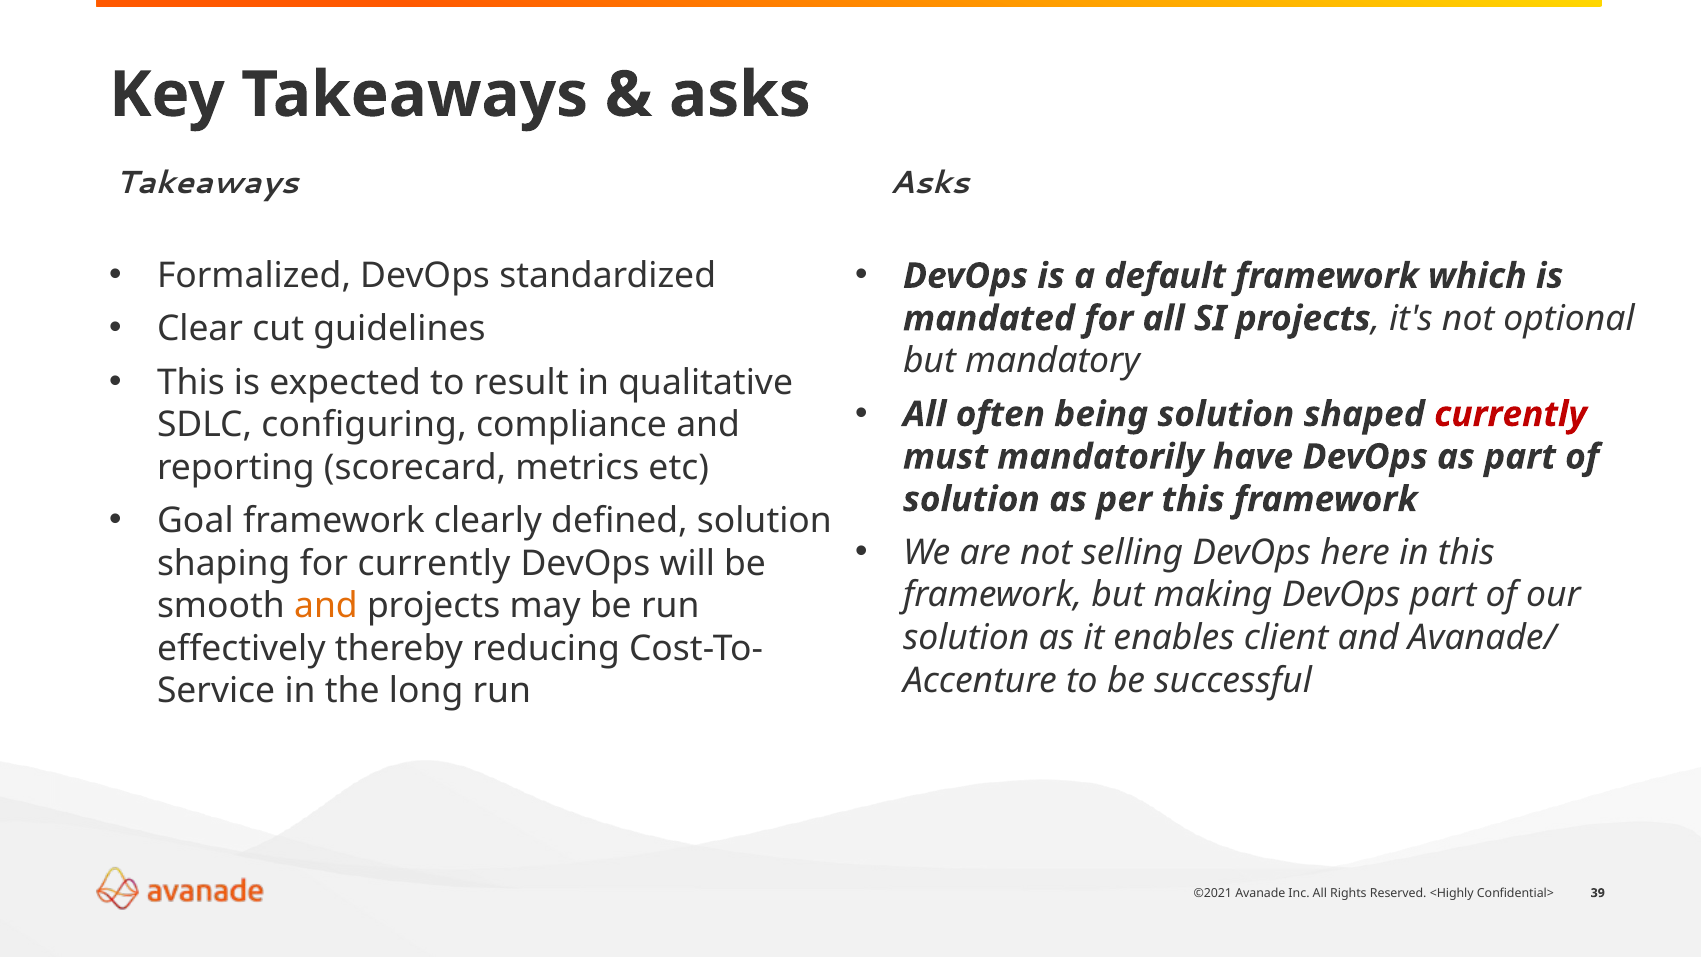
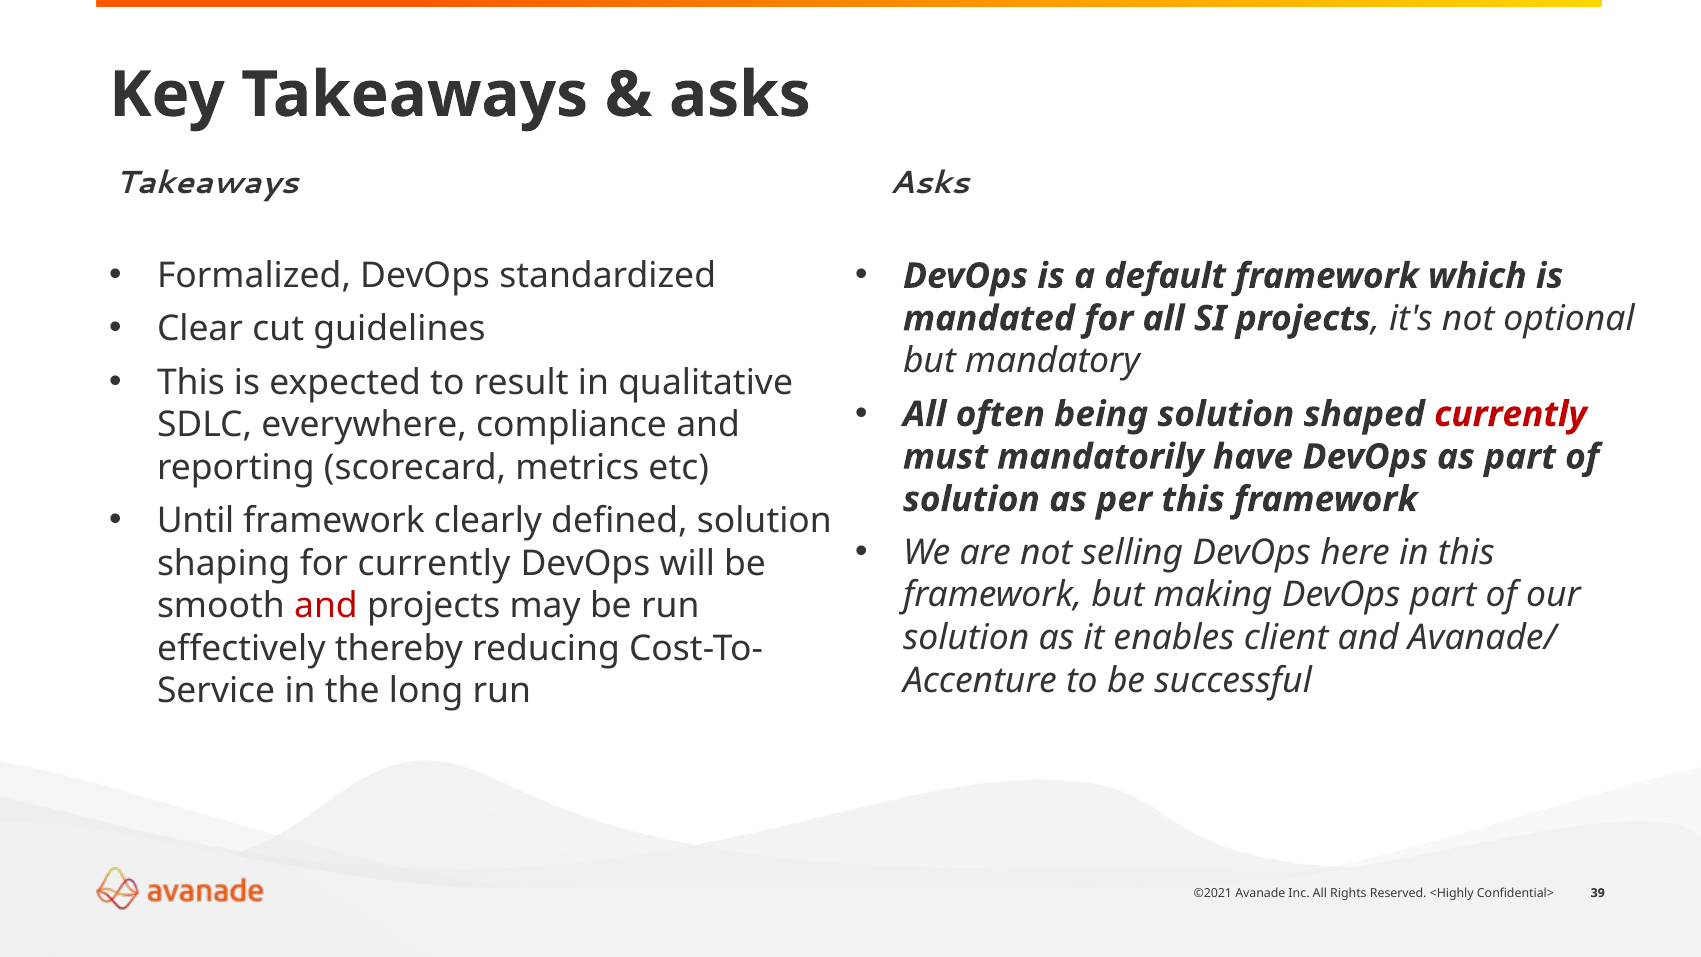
configuring: configuring -> everywhere
Goal: Goal -> Until
and at (326, 606) colour: orange -> red
